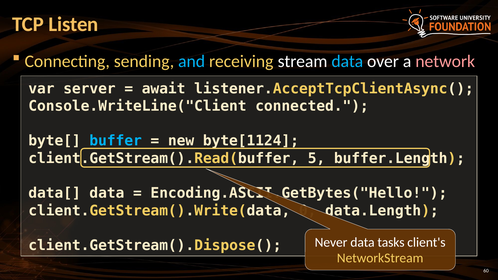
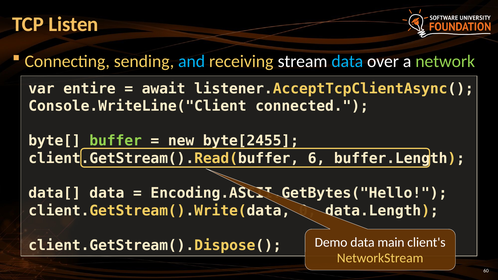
network colour: pink -> light green
server: server -> entire
buffer colour: light blue -> light green
byte[1124: byte[1124 -> byte[2455
5: 5 -> 6
Never: Never -> Demo
tasks: tasks -> main
